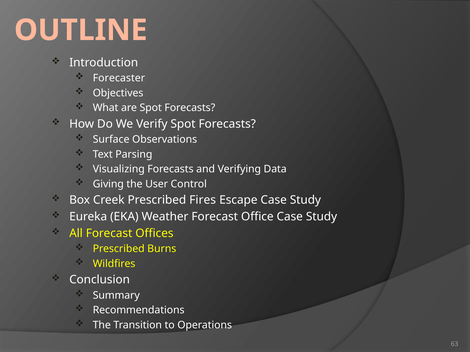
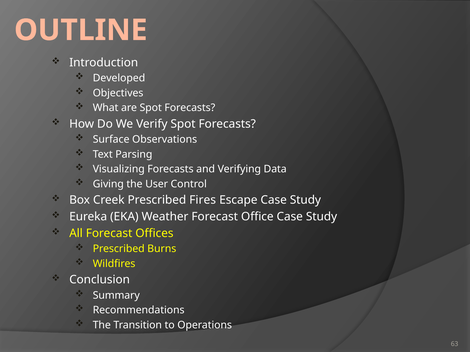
Forecaster: Forecaster -> Developed
